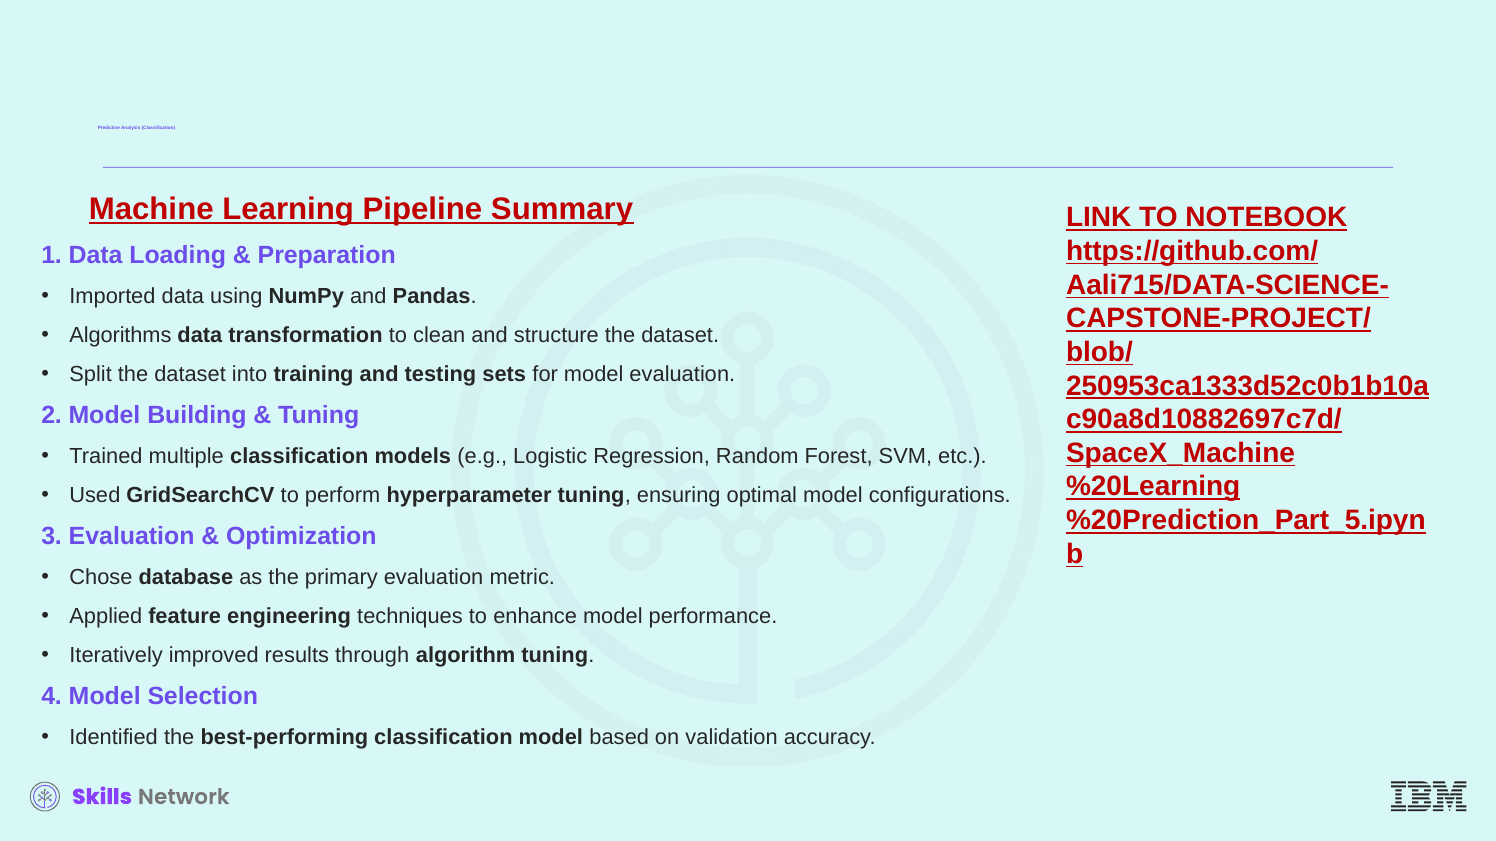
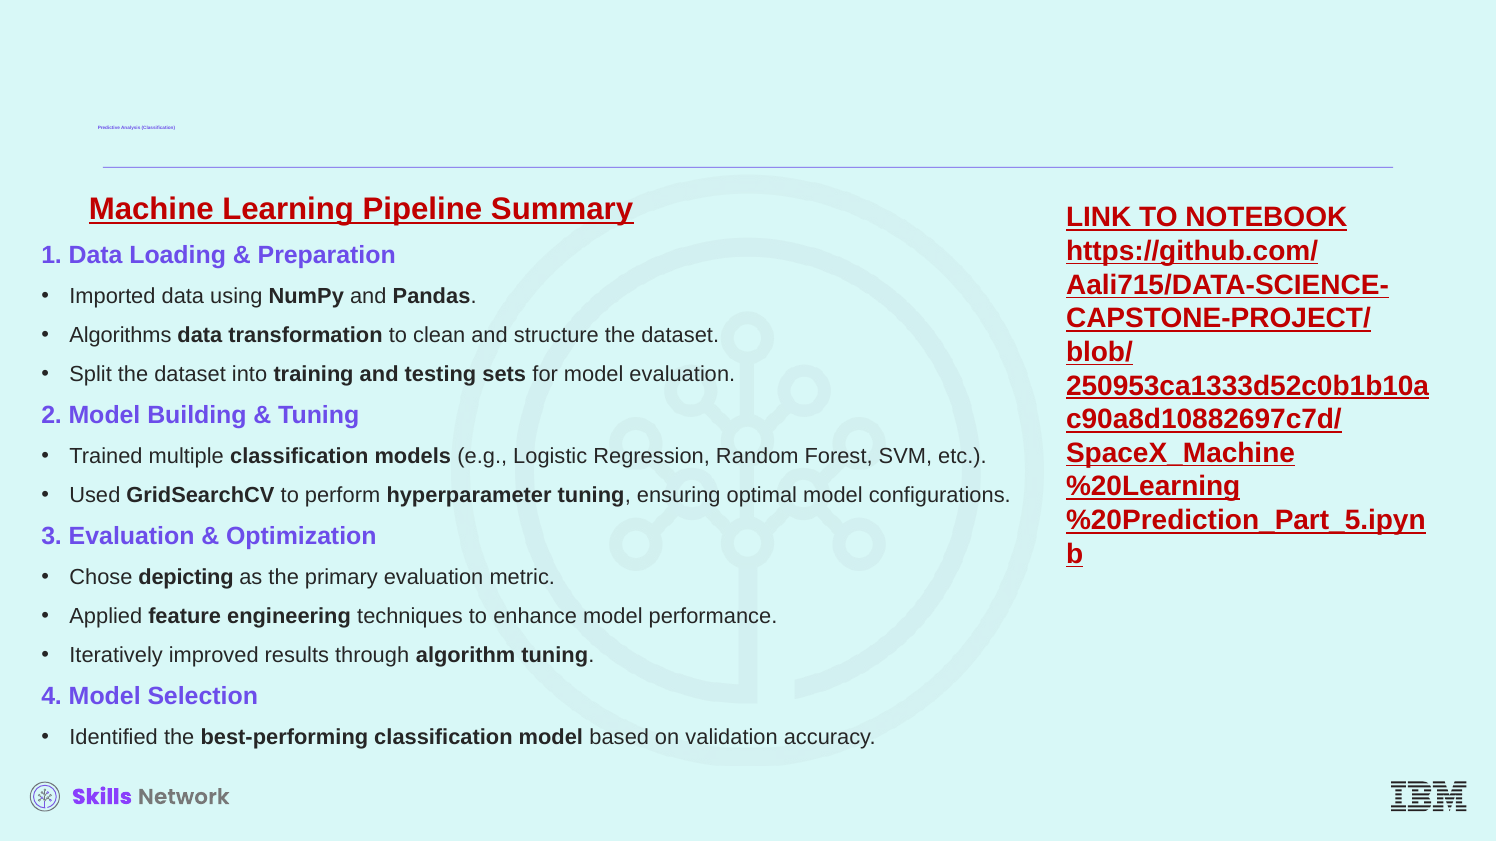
database: database -> depicting
